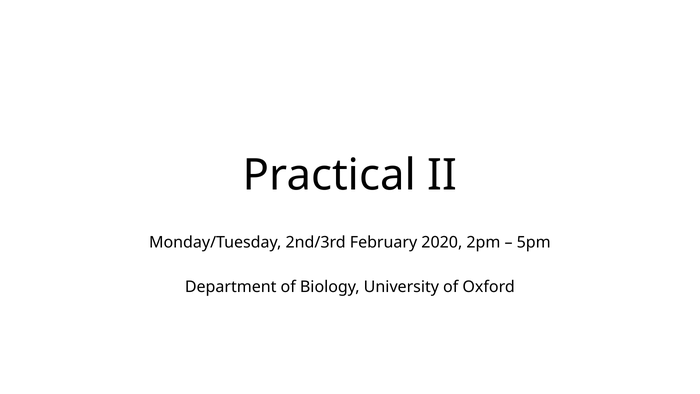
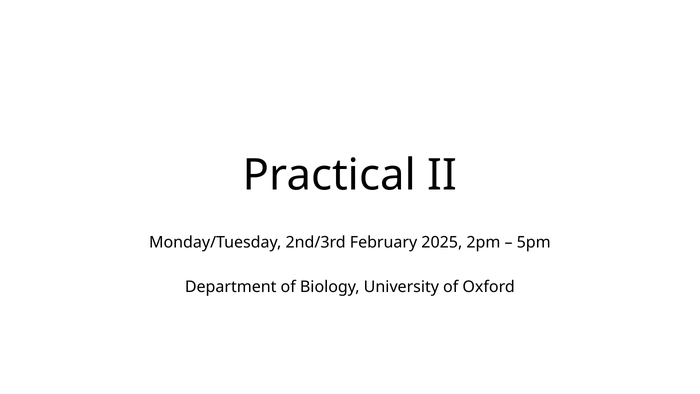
2020: 2020 -> 2025
